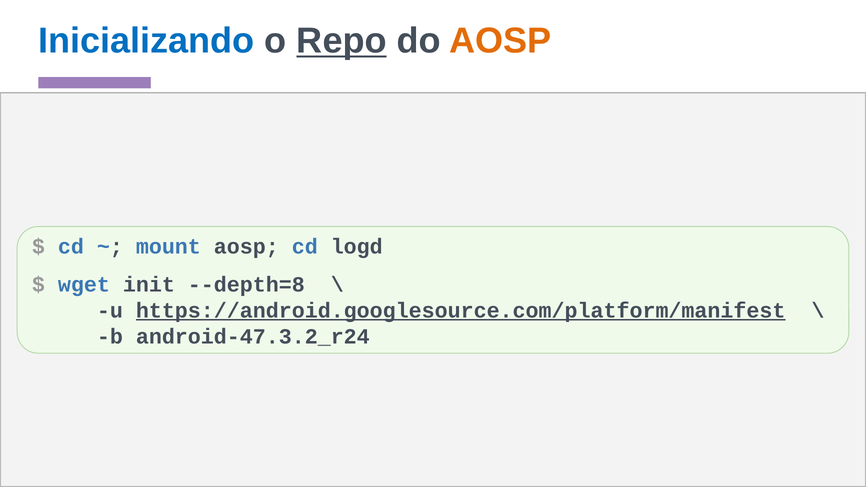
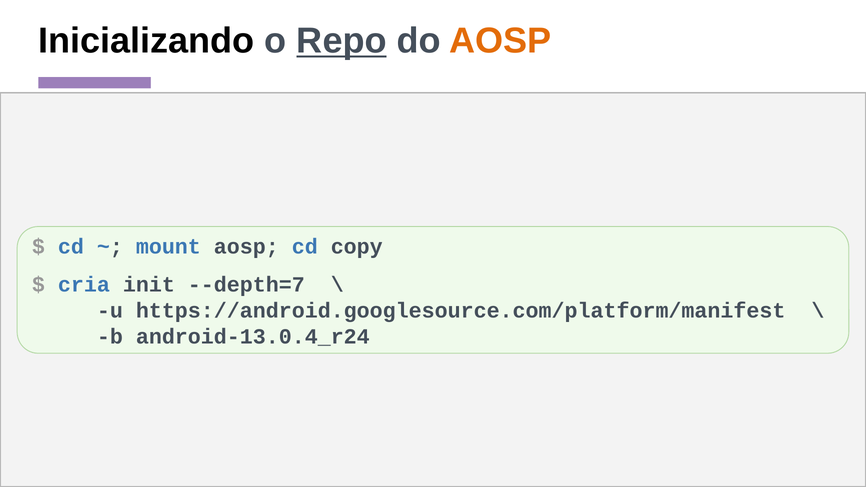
Inicializando colour: blue -> black
logd: logd -> copy
wget: wget -> cria
--depth=8: --depth=8 -> --depth=7
https://android.googlesource.com/platform/manifest underline: present -> none
android-47.3.2_r24: android-47.3.2_r24 -> android-13.0.4_r24
